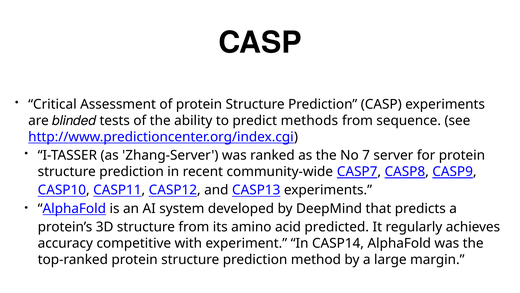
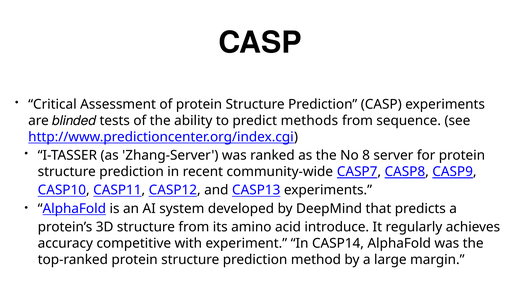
7: 7 -> 8
predicted: predicted -> introduce
